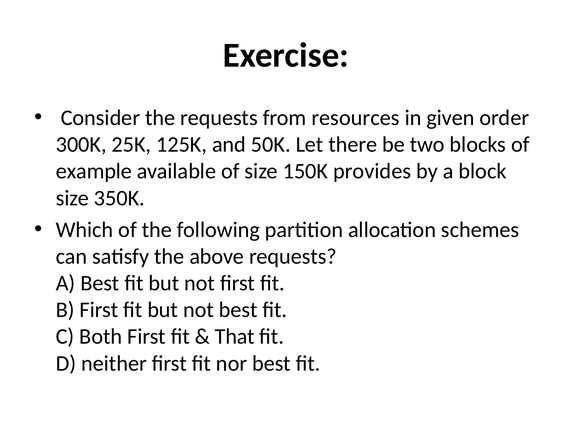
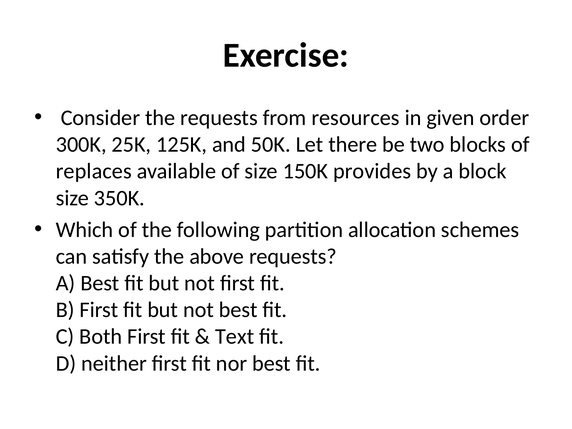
example: example -> replaces
That: That -> Text
